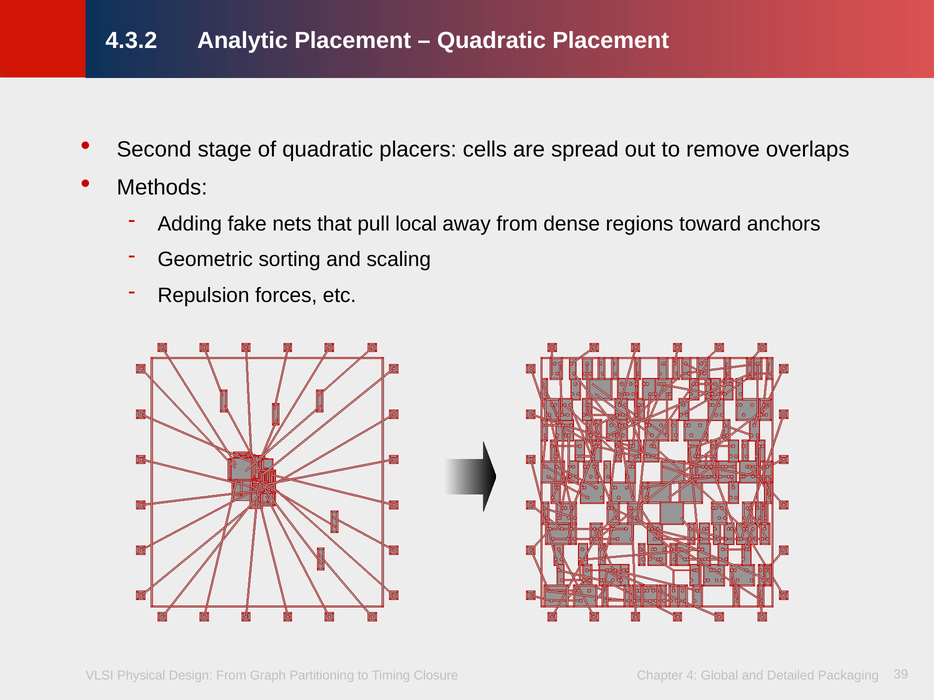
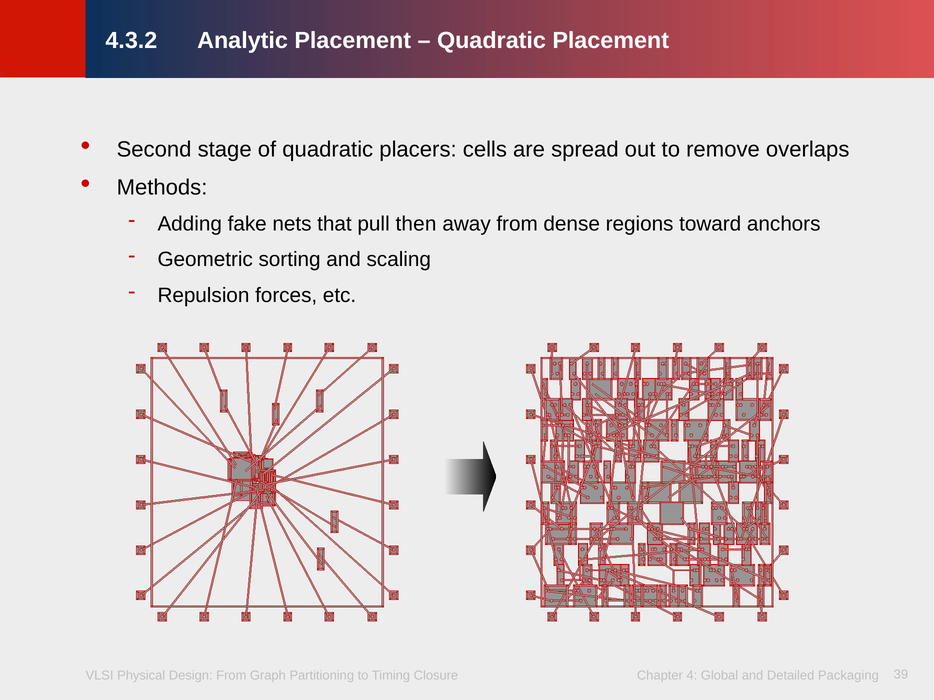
local: local -> then
